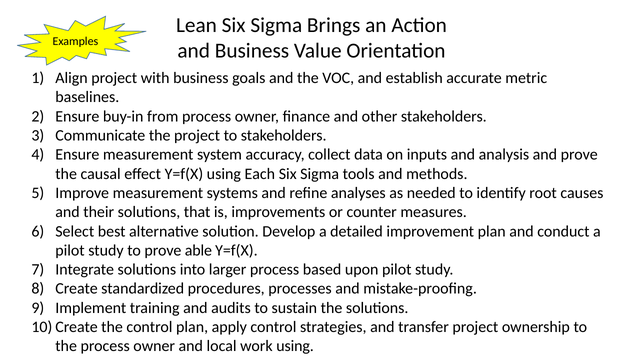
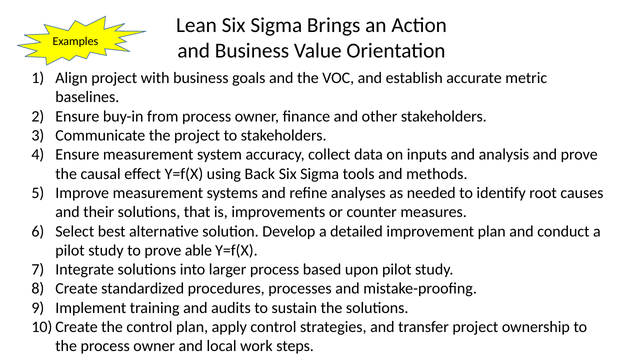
Each: Each -> Back
work using: using -> steps
